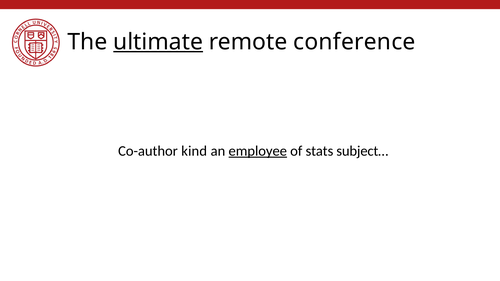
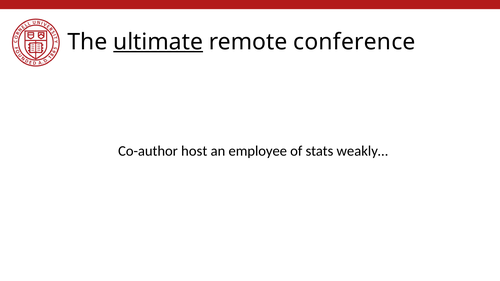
kind: kind -> host
employee underline: present -> none
subject…: subject… -> weakly…
